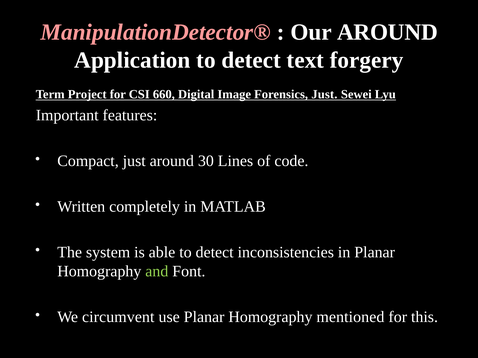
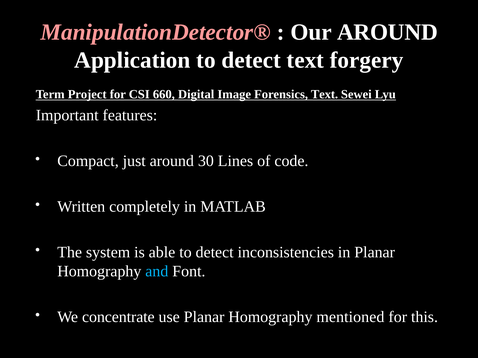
Forensics Just: Just -> Text
and colour: light green -> light blue
circumvent: circumvent -> concentrate
